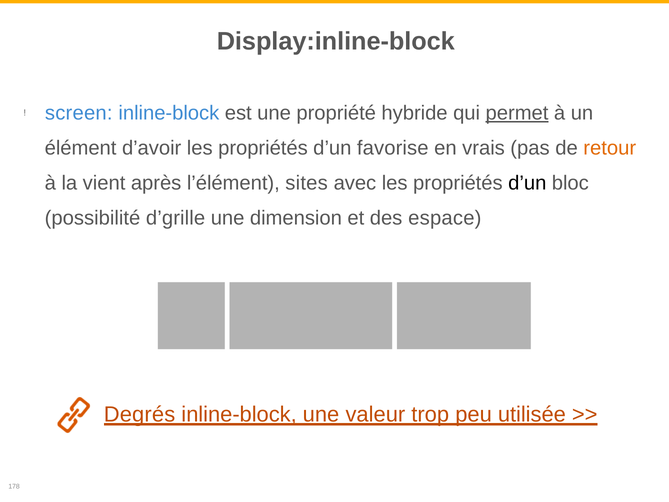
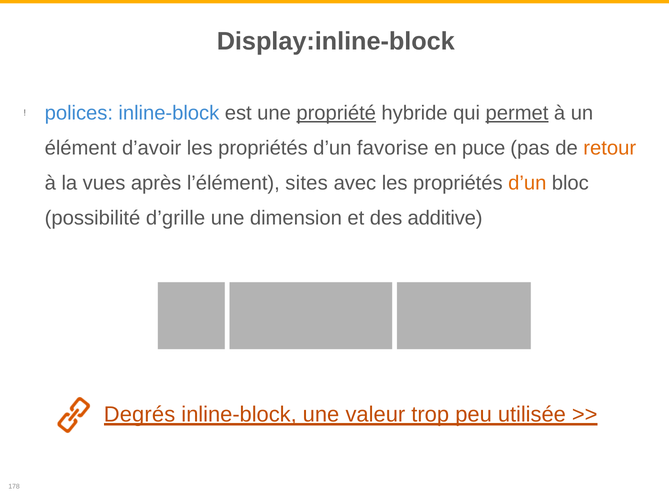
screen: screen -> polices
propriété underline: none -> present
vrais: vrais -> puce
vient: vient -> vues
d’un at (527, 183) colour: black -> orange
espace: espace -> additive
